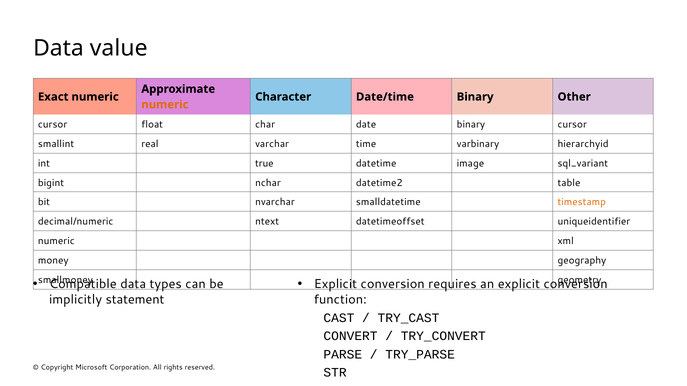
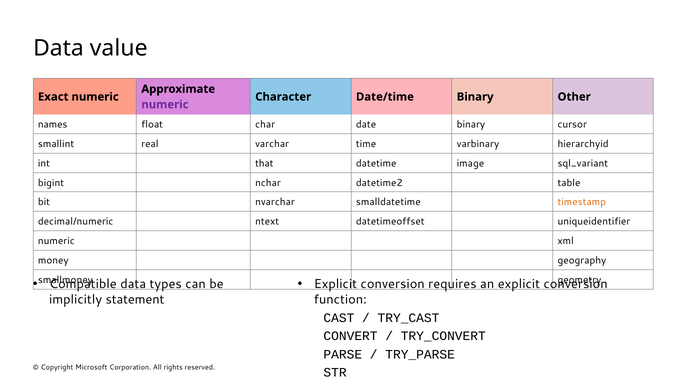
numeric at (165, 105) colour: orange -> purple
cursor at (53, 125): cursor -> names
true: true -> that
